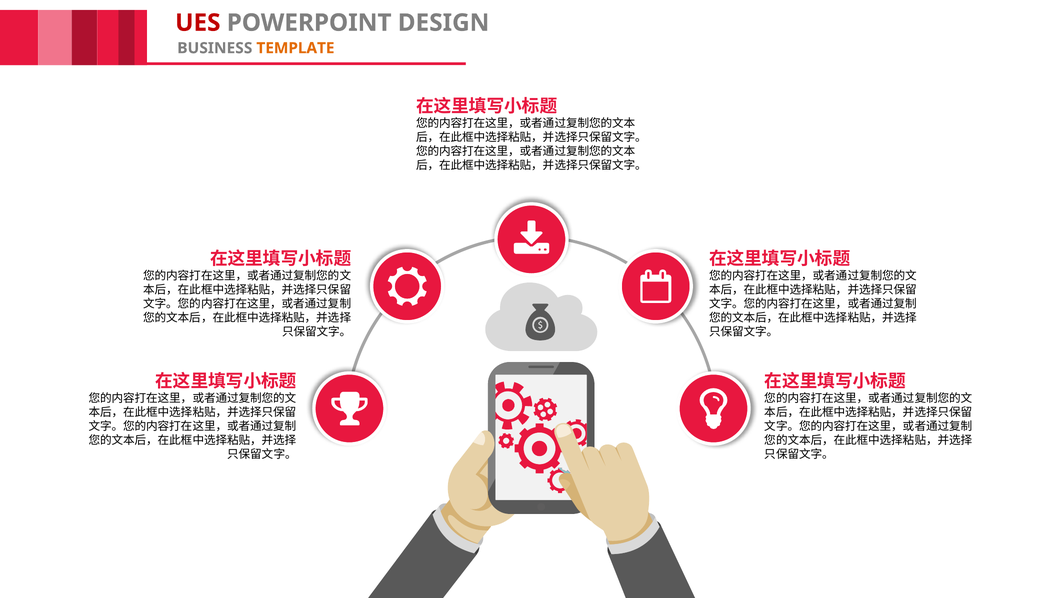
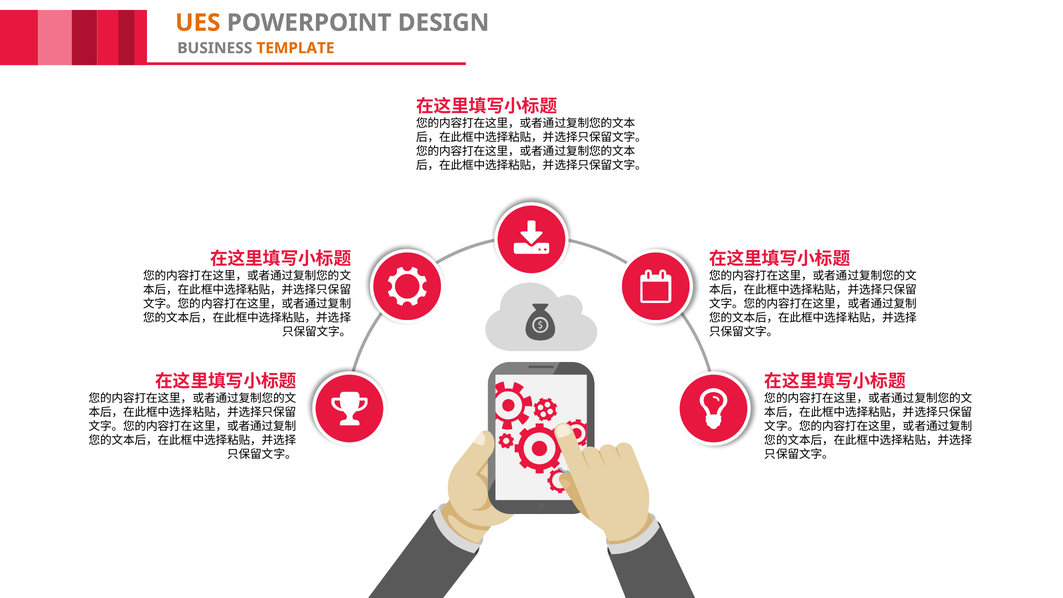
UES colour: red -> orange
